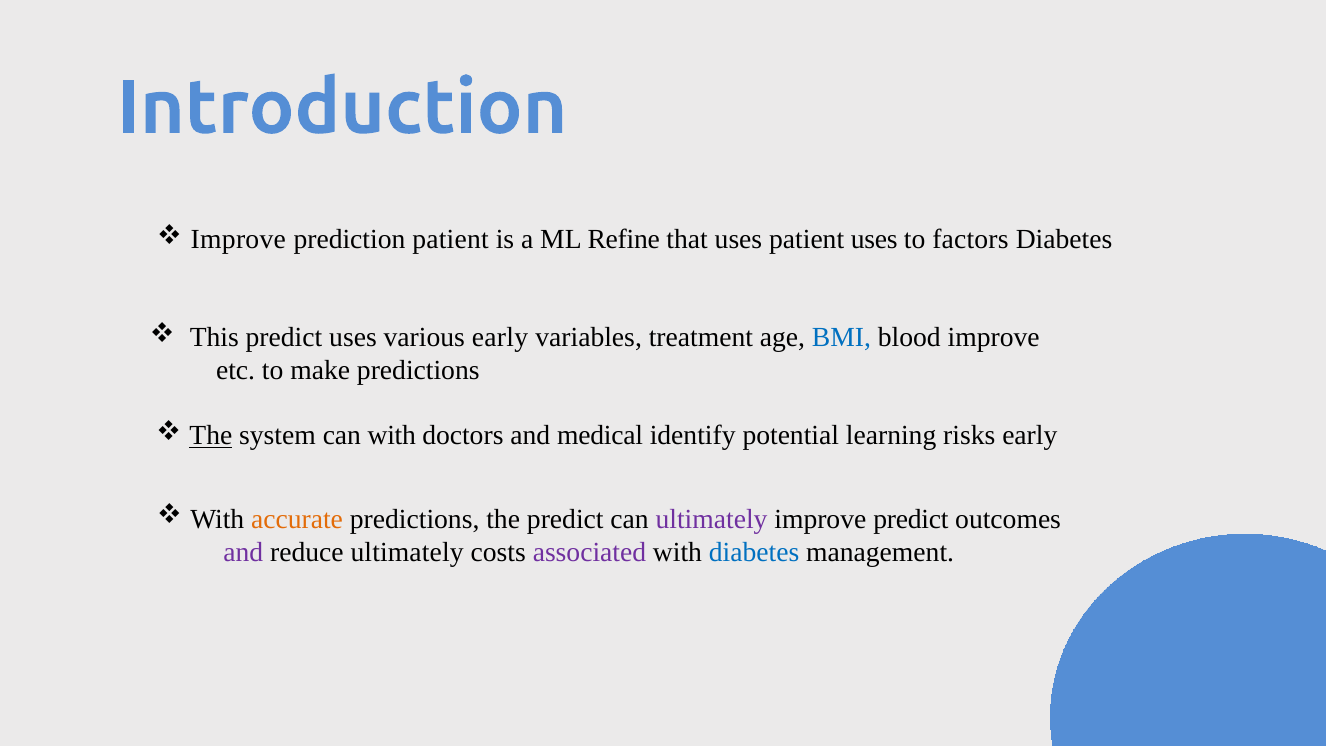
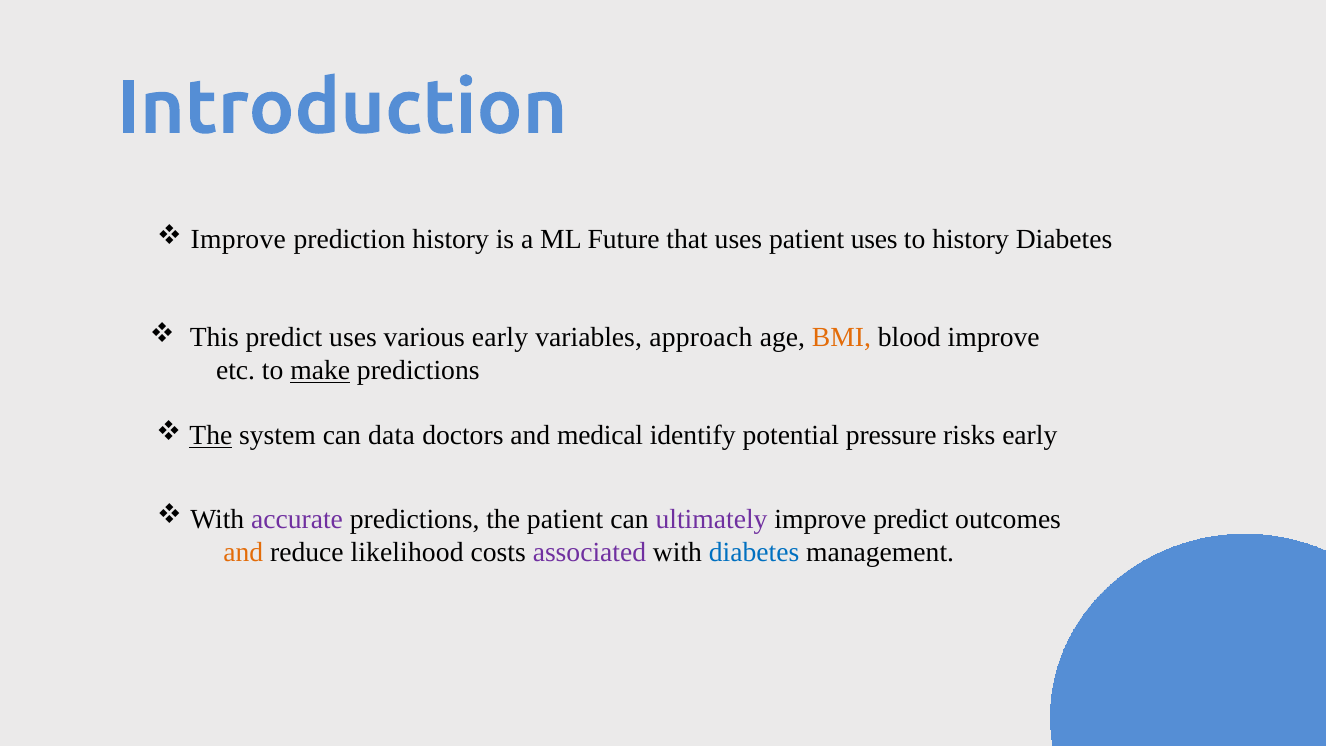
prediction patient: patient -> history
Refine: Refine -> Future
to factors: factors -> history
treatment: treatment -> approach
BMI colour: blue -> orange
make underline: none -> present
can with: with -> data
learning: learning -> pressure
accurate colour: orange -> purple
the predict: predict -> patient
and at (243, 552) colour: purple -> orange
reduce ultimately: ultimately -> likelihood
